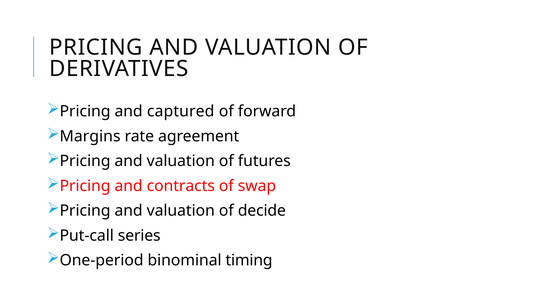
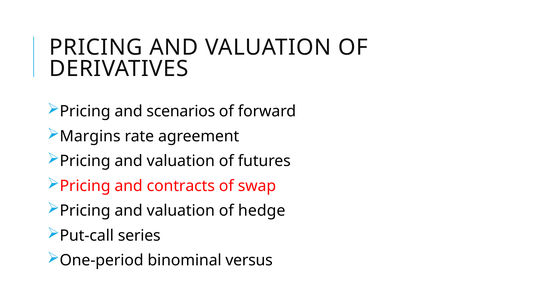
captured: captured -> scenarios
decide: decide -> hedge
timing: timing -> versus
